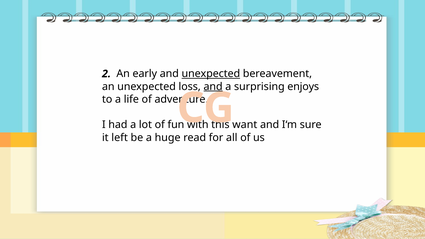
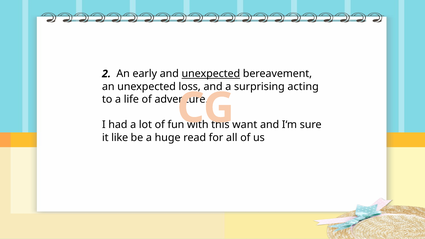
and at (213, 87) underline: present -> none
enjoys: enjoys -> acting
left: left -> like
